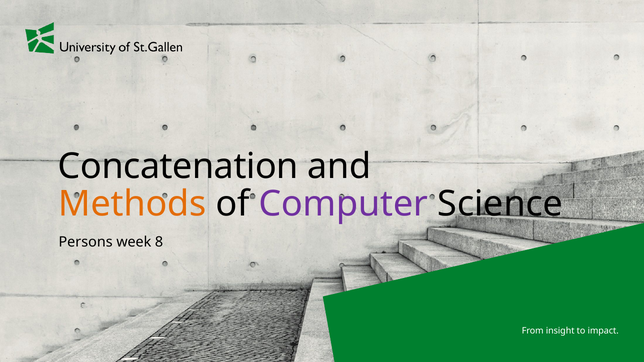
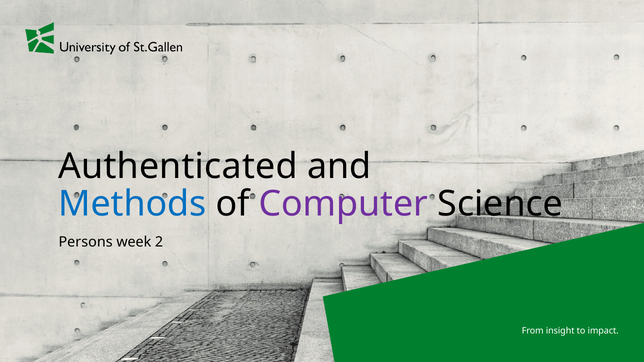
Concatenation: Concatenation -> Authenticated
Methods colour: orange -> blue
8: 8 -> 2
